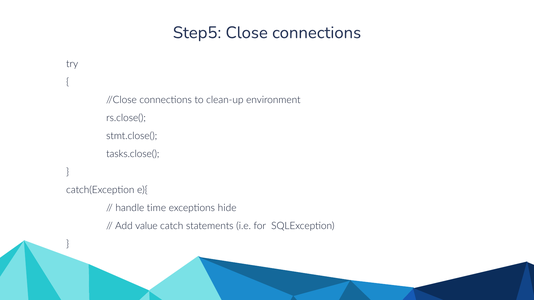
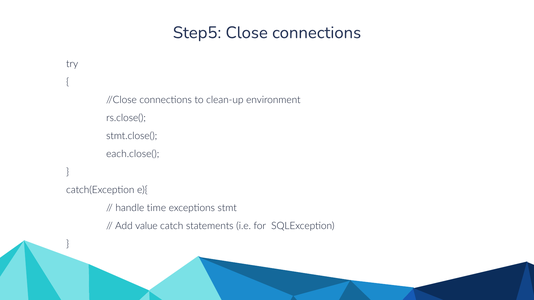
tasks.close(: tasks.close( -> each.close(
hide: hide -> stmt
